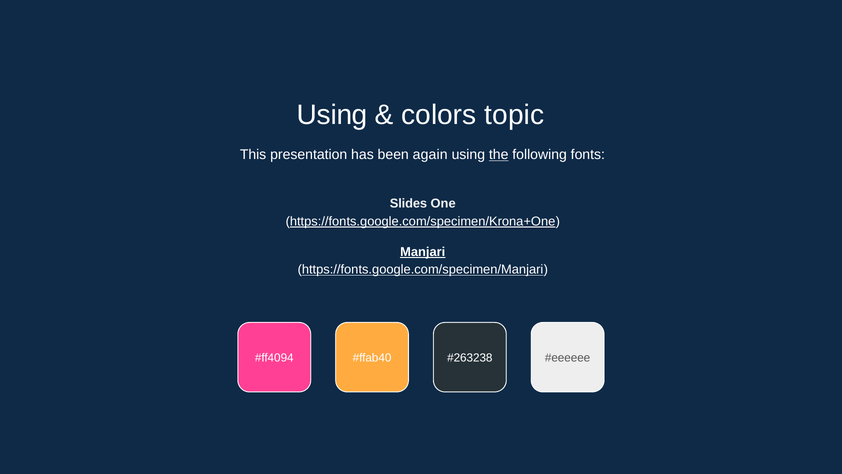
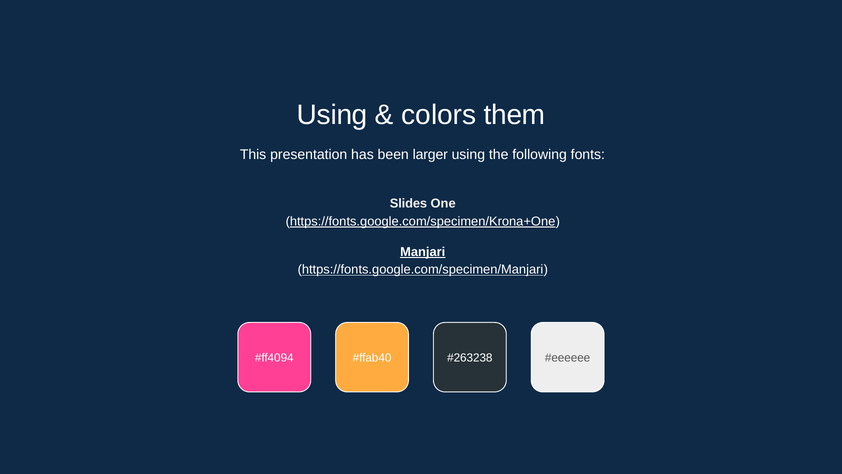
topic: topic -> them
again: again -> larger
the underline: present -> none
